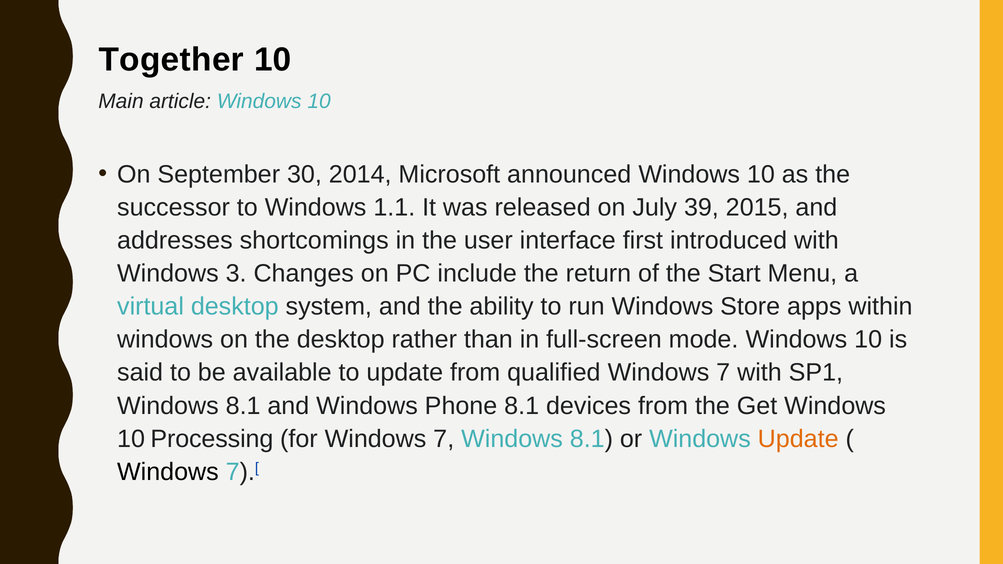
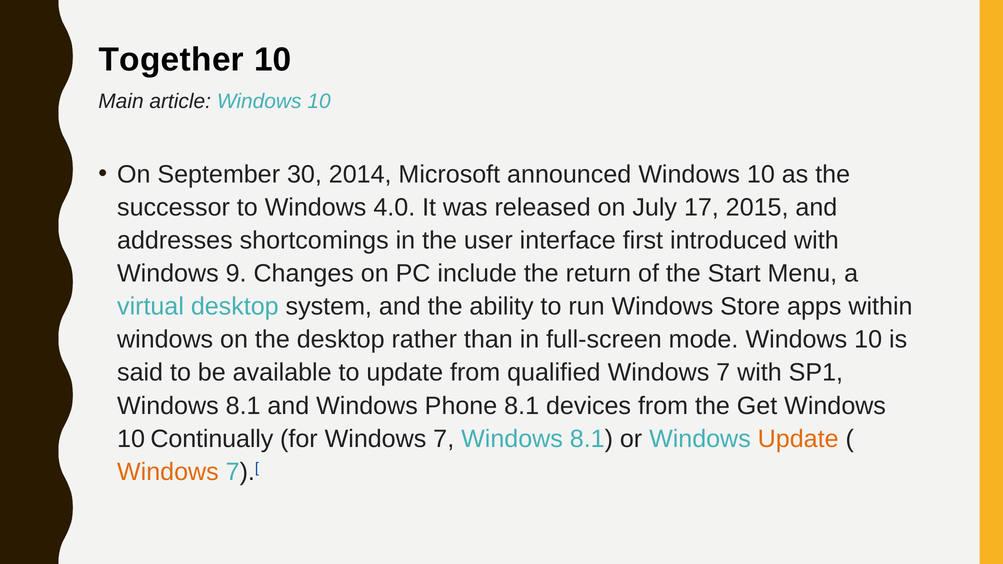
1.1: 1.1 -> 4.0
39: 39 -> 17
3: 3 -> 9
Processing: Processing -> Continually
Windows at (168, 472) colour: black -> orange
